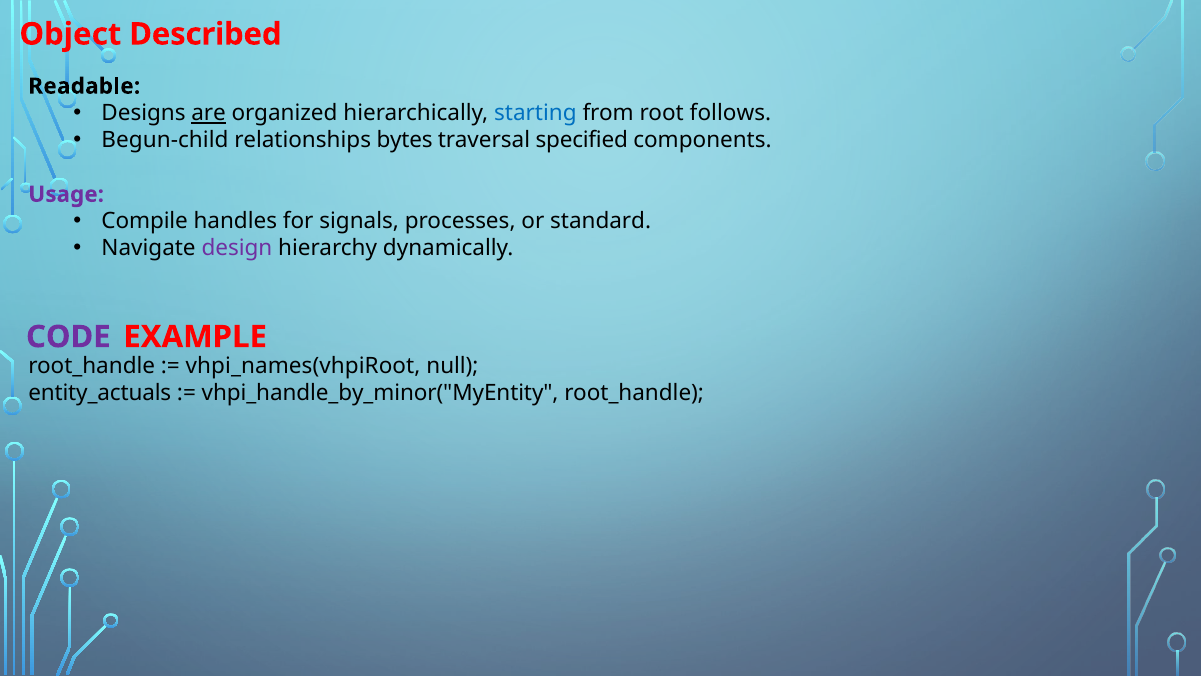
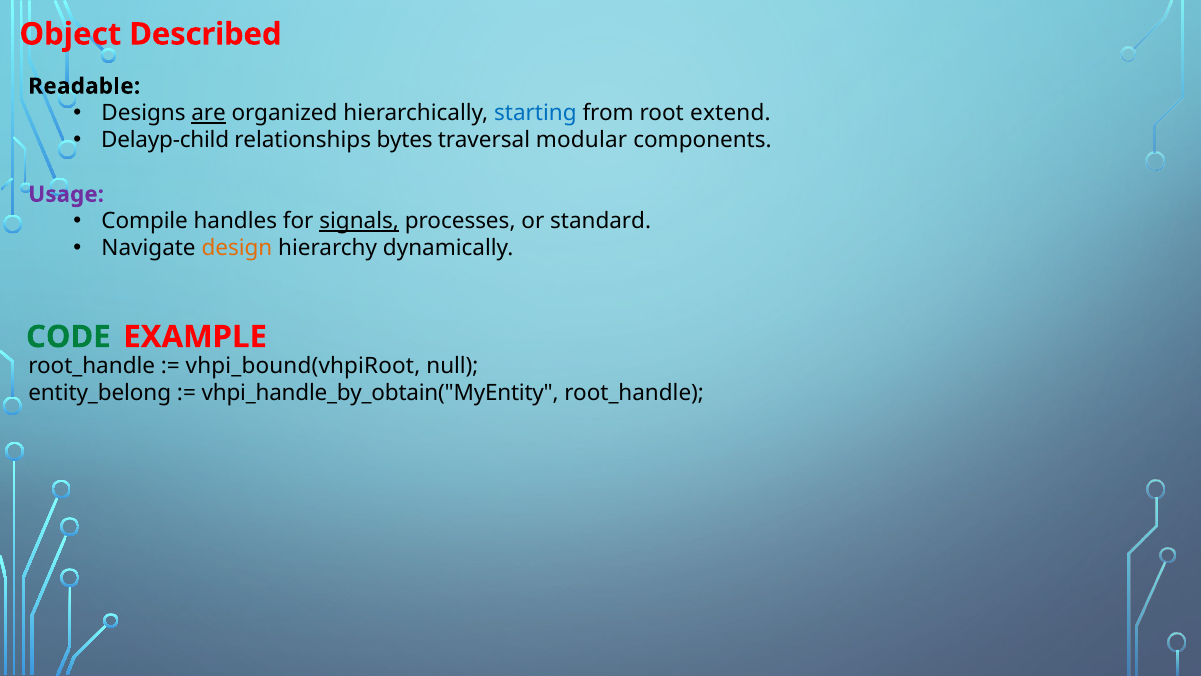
follows: follows -> extend
Begun-child: Begun-child -> Delayp-child
specified: specified -> modular
signals underline: none -> present
design colour: purple -> orange
CODE colour: purple -> green
vhpi_names(vhpiRoot: vhpi_names(vhpiRoot -> vhpi_bound(vhpiRoot
entity_actuals: entity_actuals -> entity_belong
vhpi_handle_by_minor("MyEntity: vhpi_handle_by_minor("MyEntity -> vhpi_handle_by_obtain("MyEntity
